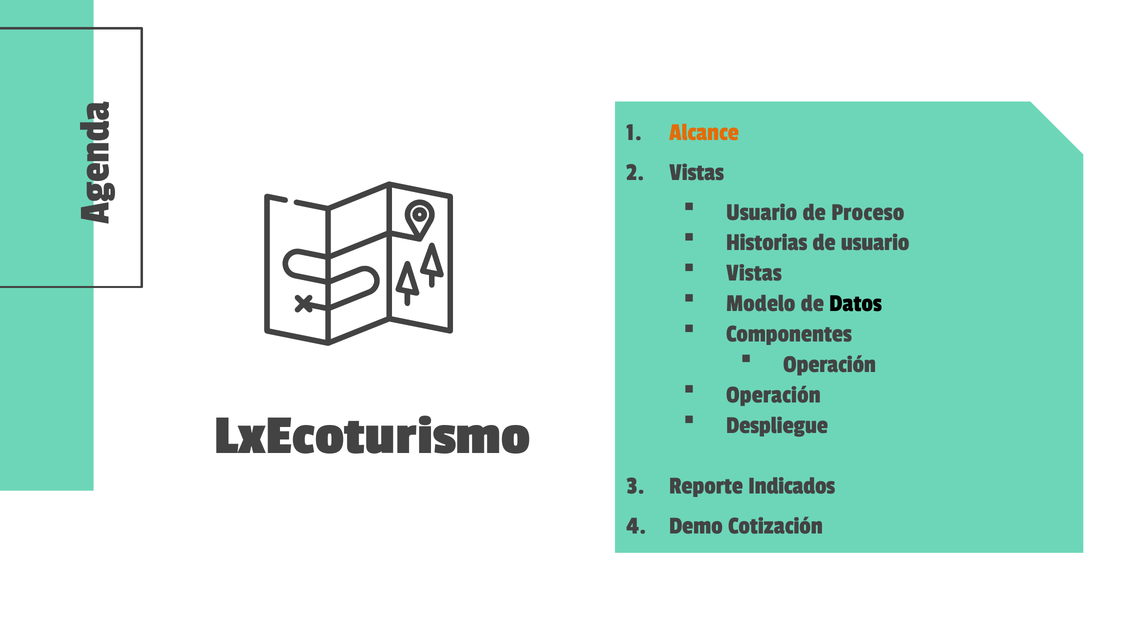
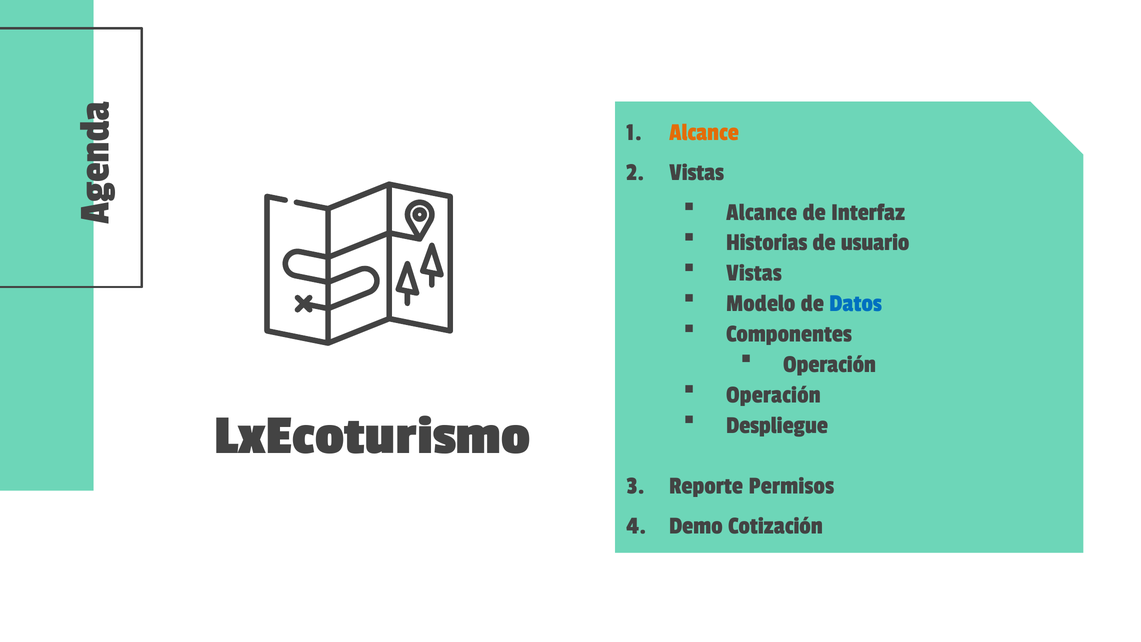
Usuario at (762, 212): Usuario -> Alcance
Proceso: Proceso -> Interfaz
Datos colour: black -> blue
Indicados: Indicados -> Permisos
